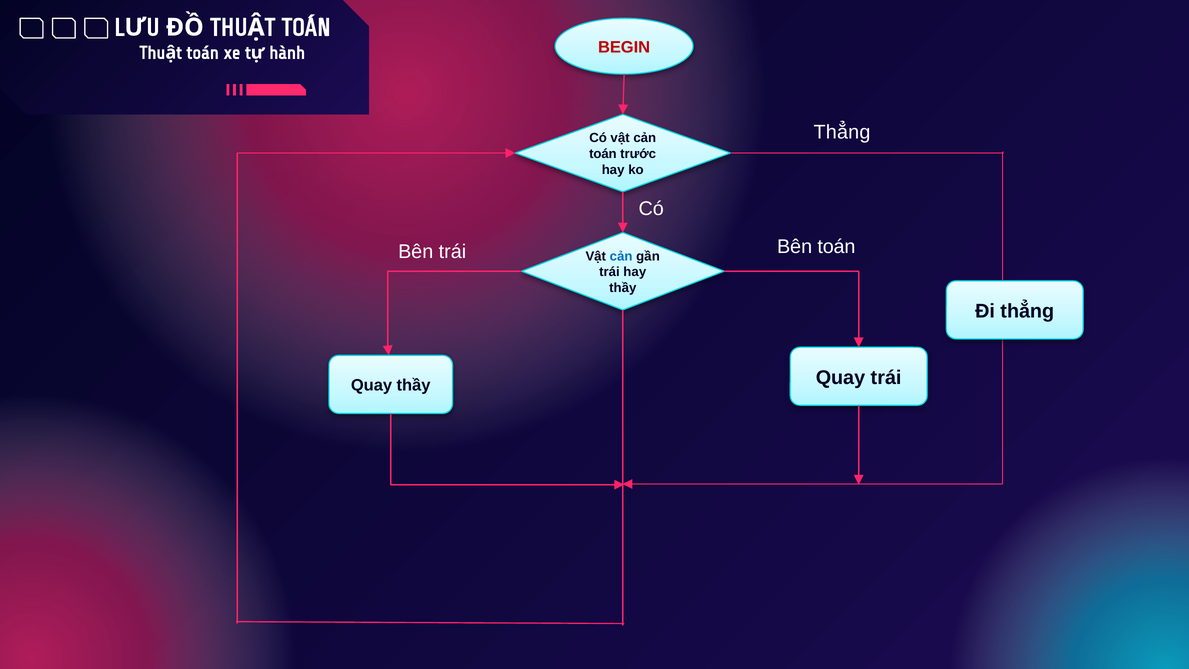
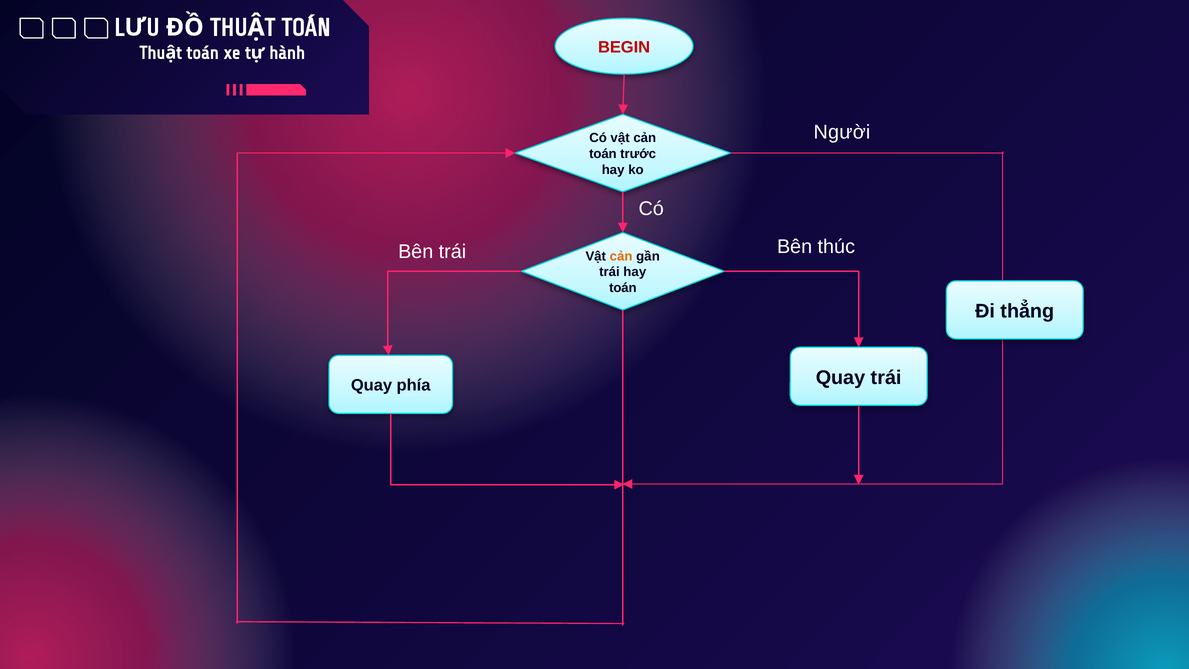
Thẳng at (842, 132): Thẳng -> Người
Bên toán: toán -> thúc
cản at (621, 256) colour: blue -> orange
thầy at (623, 288): thầy -> toán
Quay thầy: thầy -> phía
